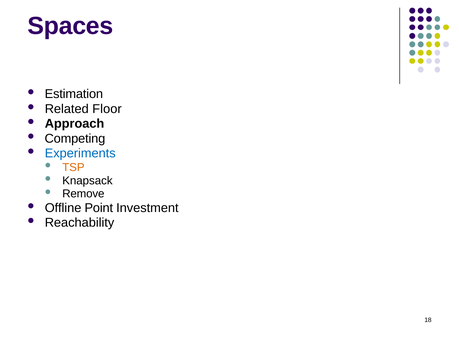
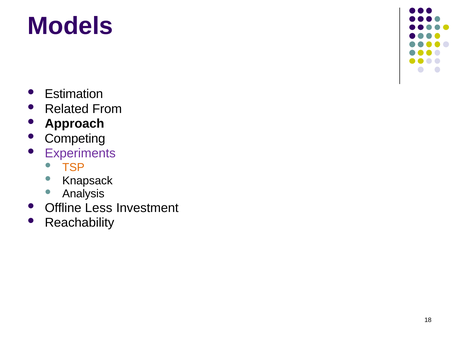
Spaces: Spaces -> Models
Floor: Floor -> From
Experiments colour: blue -> purple
Remove: Remove -> Analysis
Point: Point -> Less
